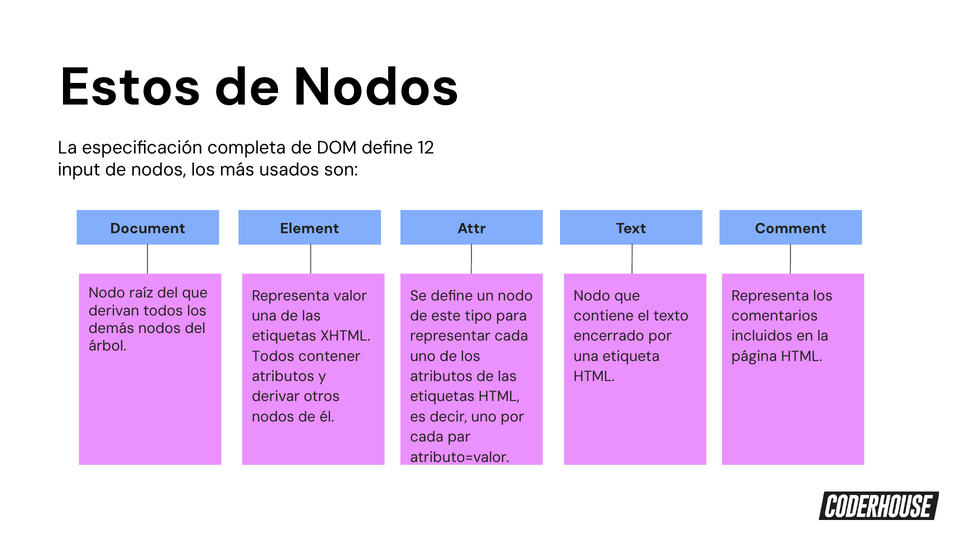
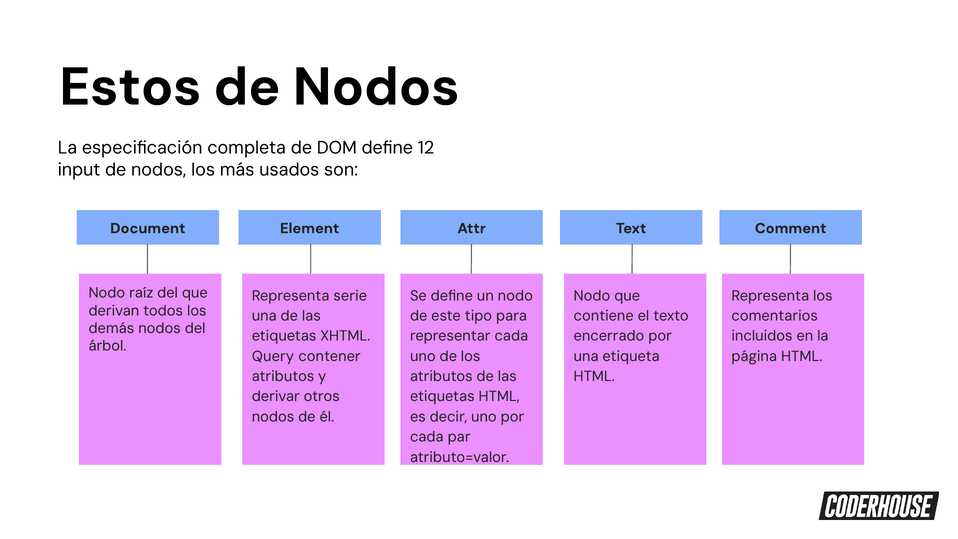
valor: valor -> serie
Todos at (273, 356): Todos -> Query
